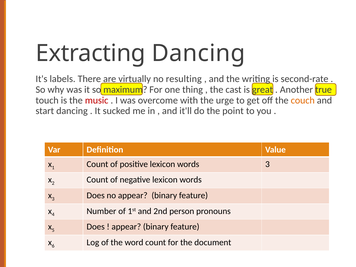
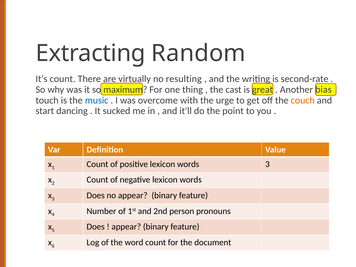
Extracting Dancing: Dancing -> Random
It's labels: labels -> count
true: true -> bias
music colour: red -> blue
